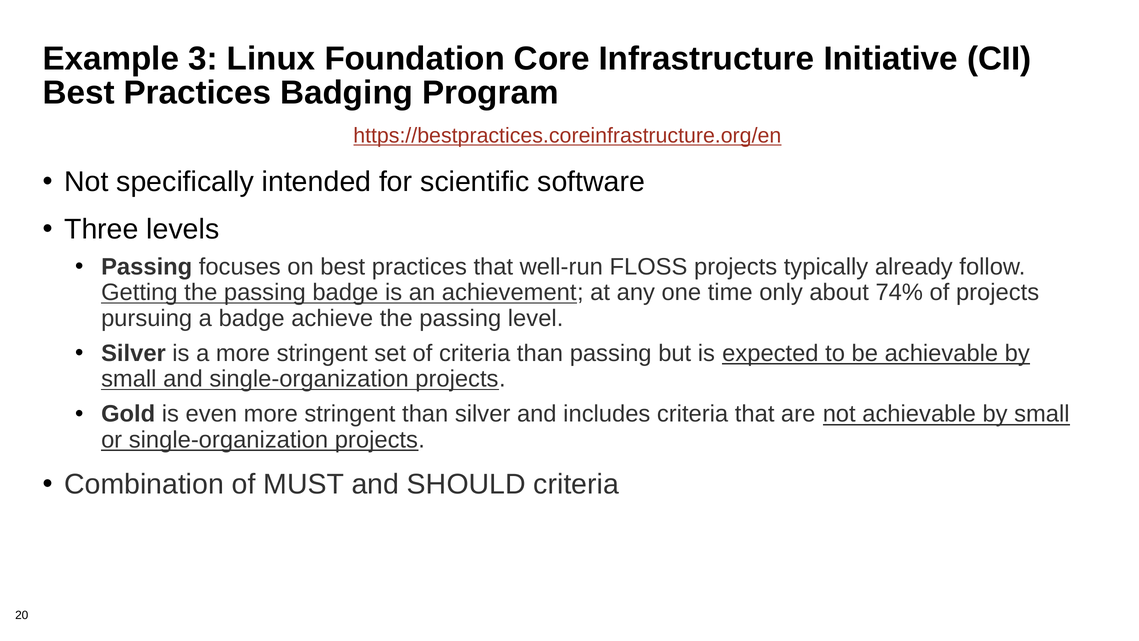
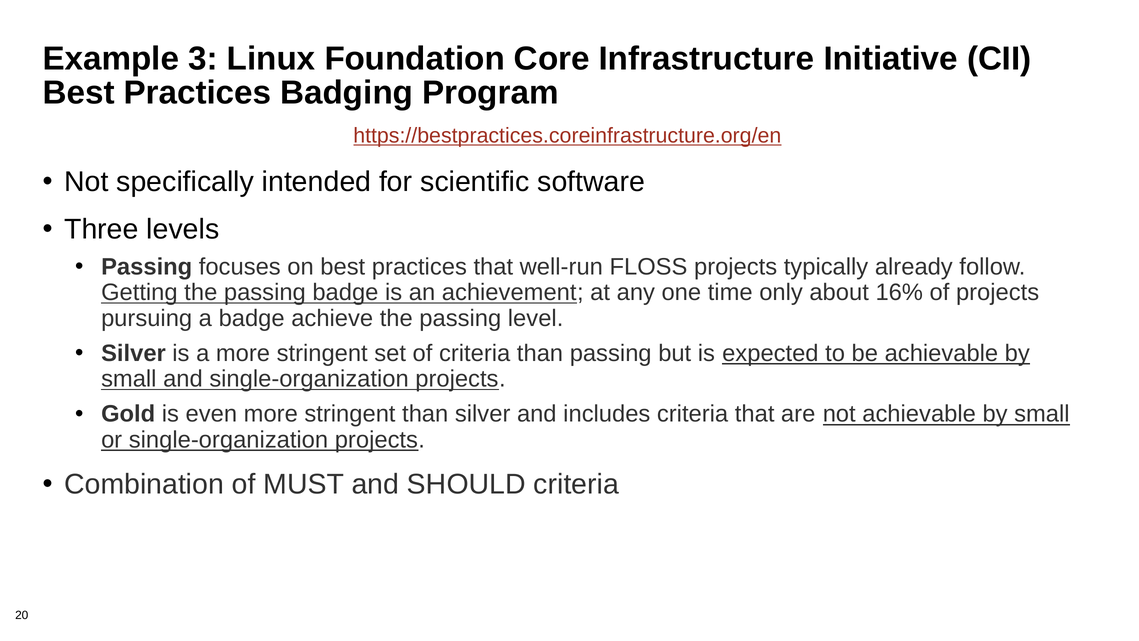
74%: 74% -> 16%
